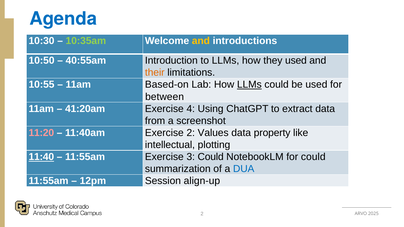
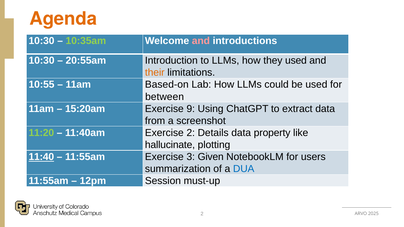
Agenda colour: blue -> orange
and at (201, 41) colour: yellow -> pink
10:50 at (42, 61): 10:50 -> 10:30
40:55am: 40:55am -> 20:55am
LLMs at (249, 85) underline: present -> none
41:20am: 41:20am -> 15:20am
4: 4 -> 9
11:20 colour: pink -> light green
Values: Values -> Details
intellectual: intellectual -> hallucinate
3 Could: Could -> Given
for could: could -> users
align-up: align-up -> must-up
